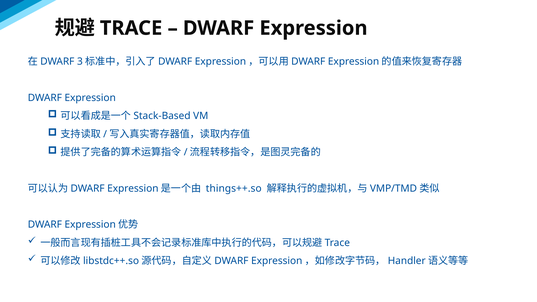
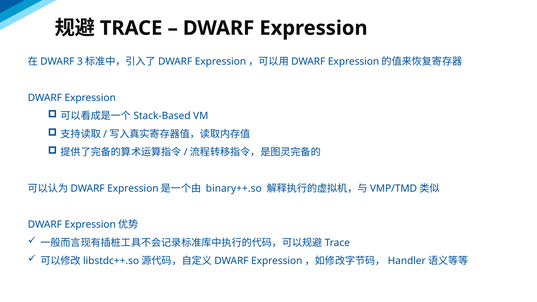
things++.so: things++.so -> binary++.so
